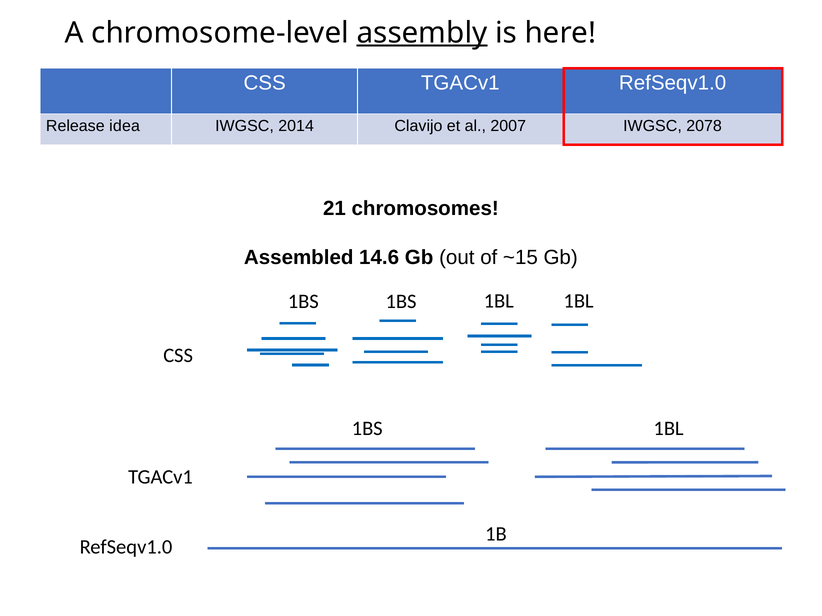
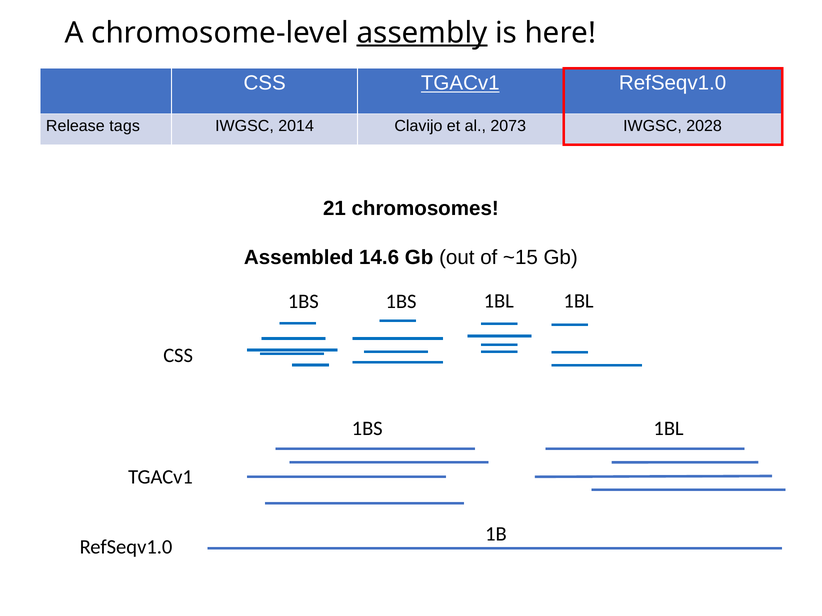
TGACv1 at (460, 83) underline: none -> present
idea: idea -> tags
2007: 2007 -> 2073
2078: 2078 -> 2028
